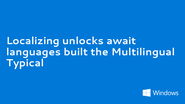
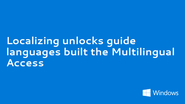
await: await -> guide
Typical: Typical -> Access
